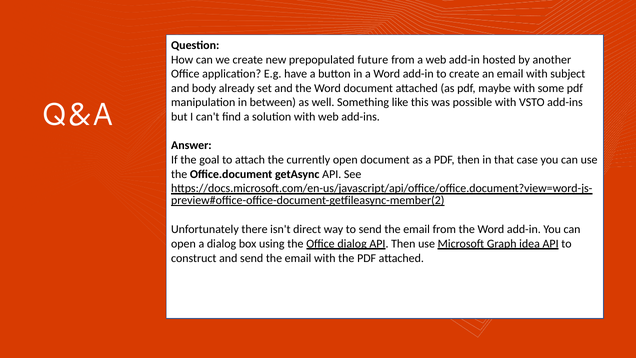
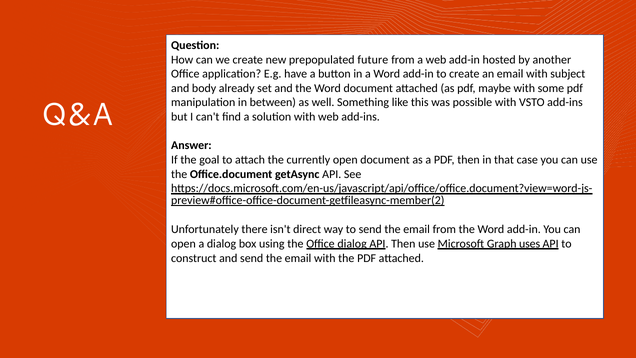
idea: idea -> uses
